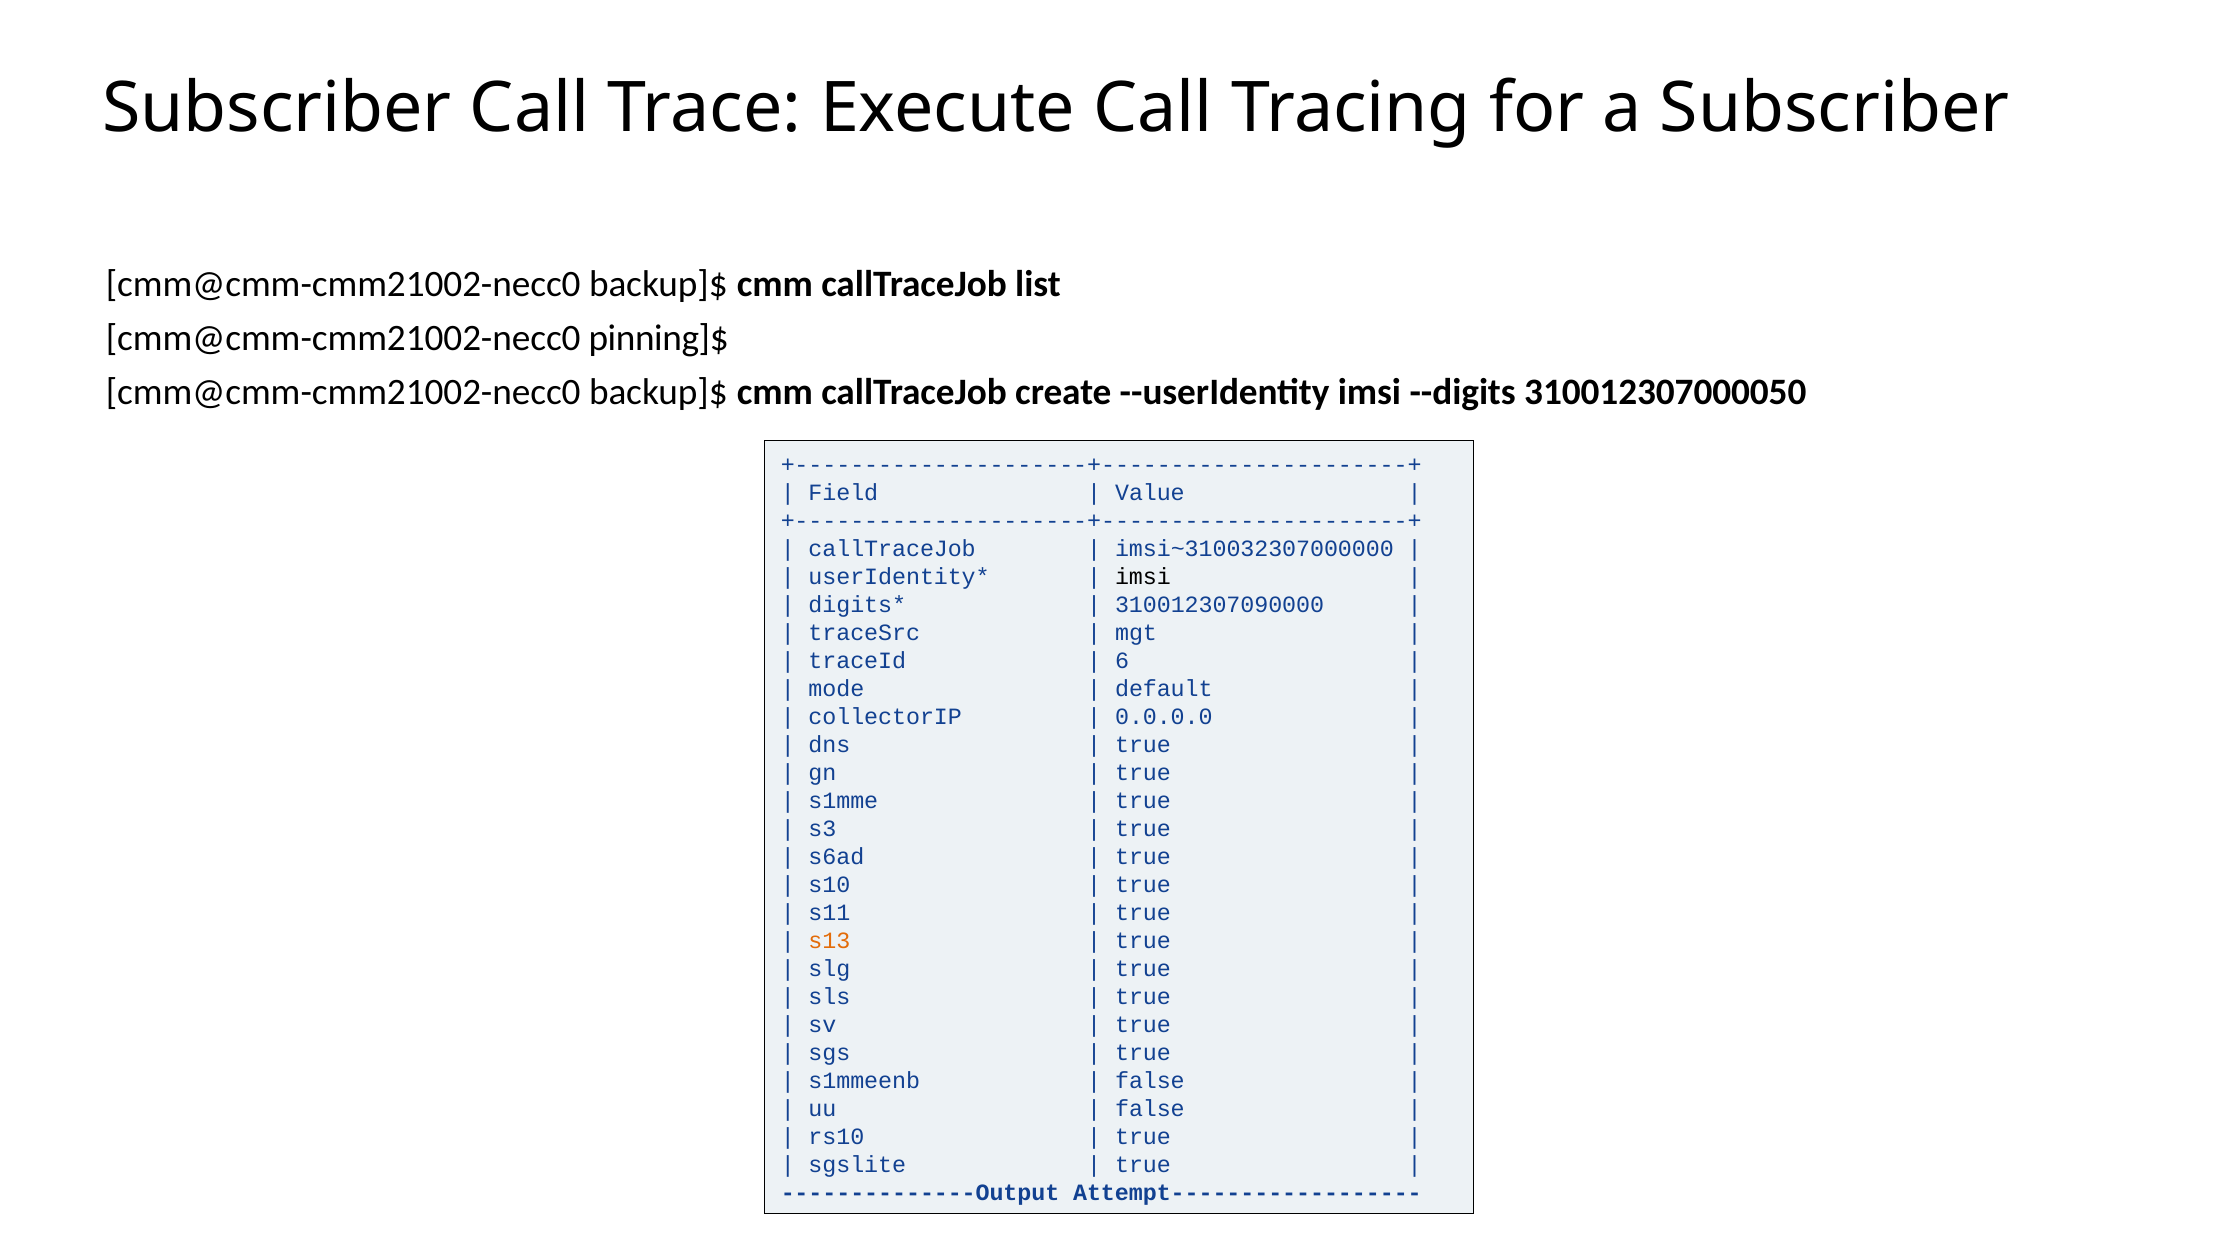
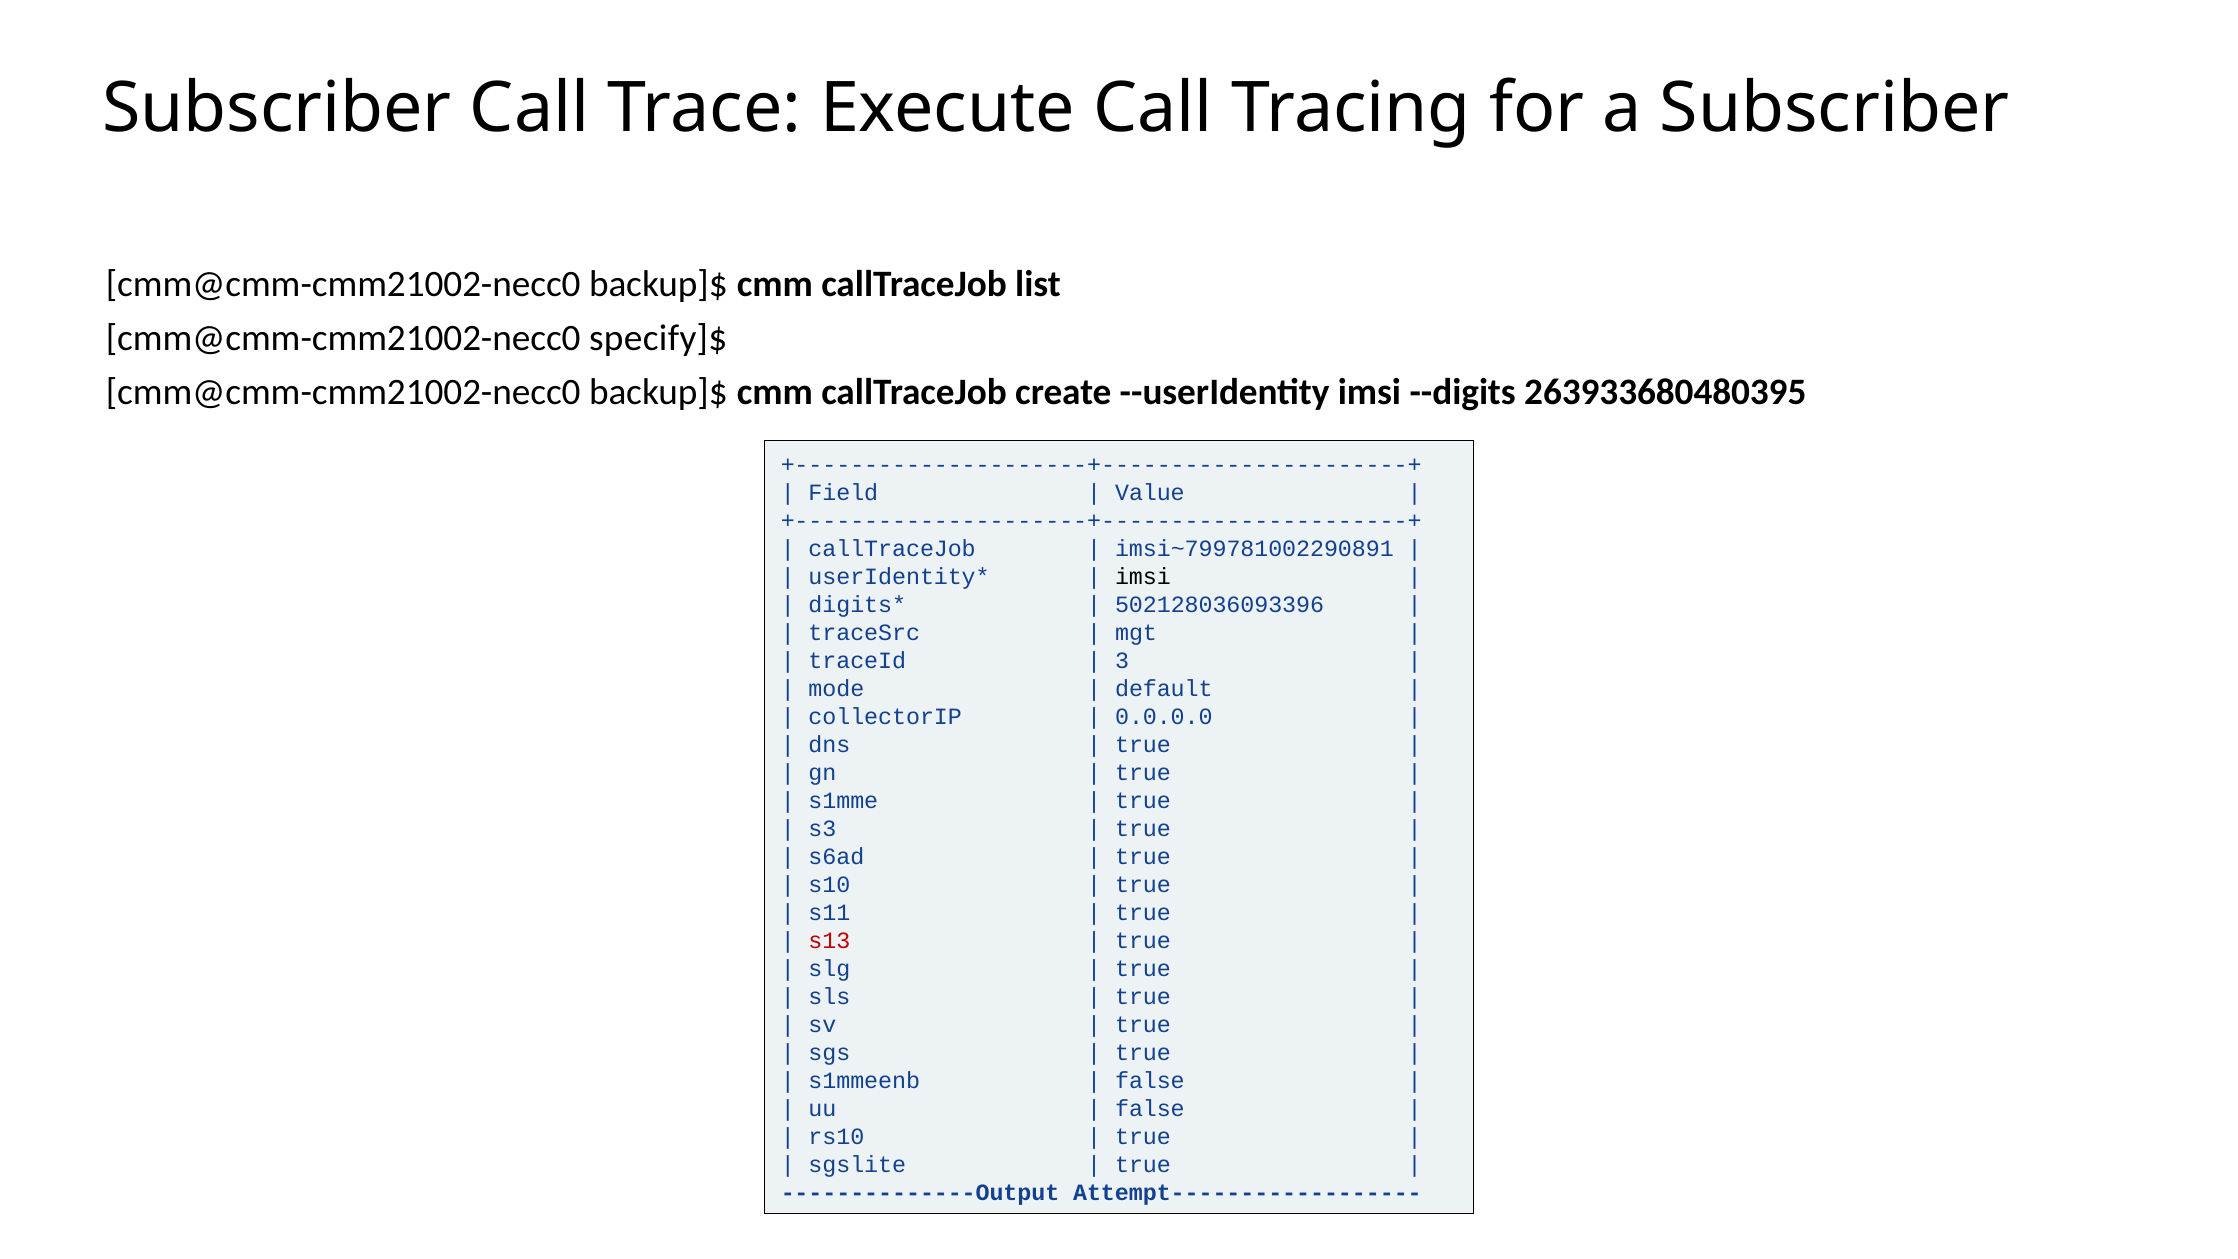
pinning]$: pinning]$ -> specify]$
310012307000050: 310012307000050 -> 263933680480395
imsi~310032307000000: imsi~310032307000000 -> imsi~799781002290891
310012307090000: 310012307090000 -> 502128036093396
6: 6 -> 3
s13 colour: orange -> red
